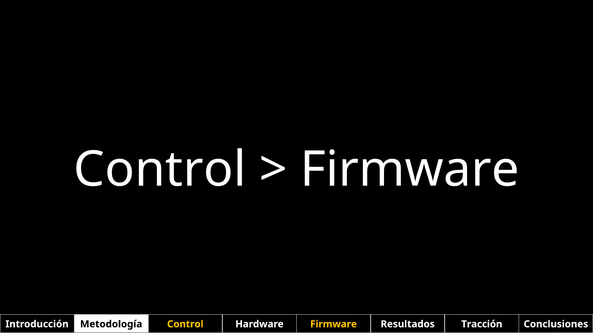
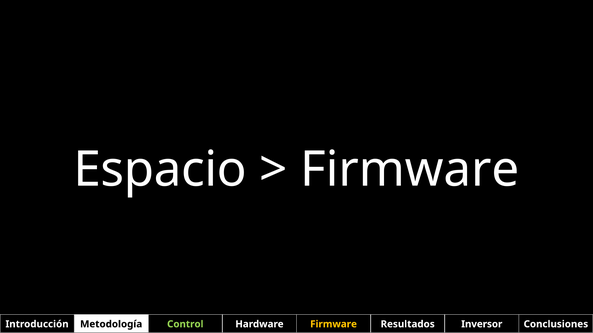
Control at (160, 170): Control -> Espacio
Control at (185, 325) colour: yellow -> light green
Tracción: Tracción -> Inversor
